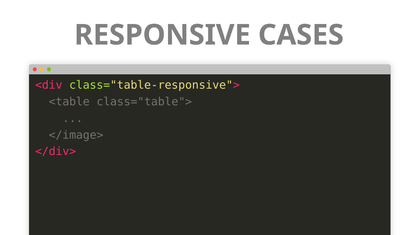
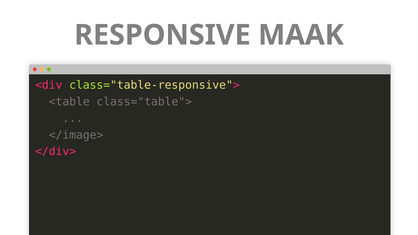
CASES: CASES -> MAAK
